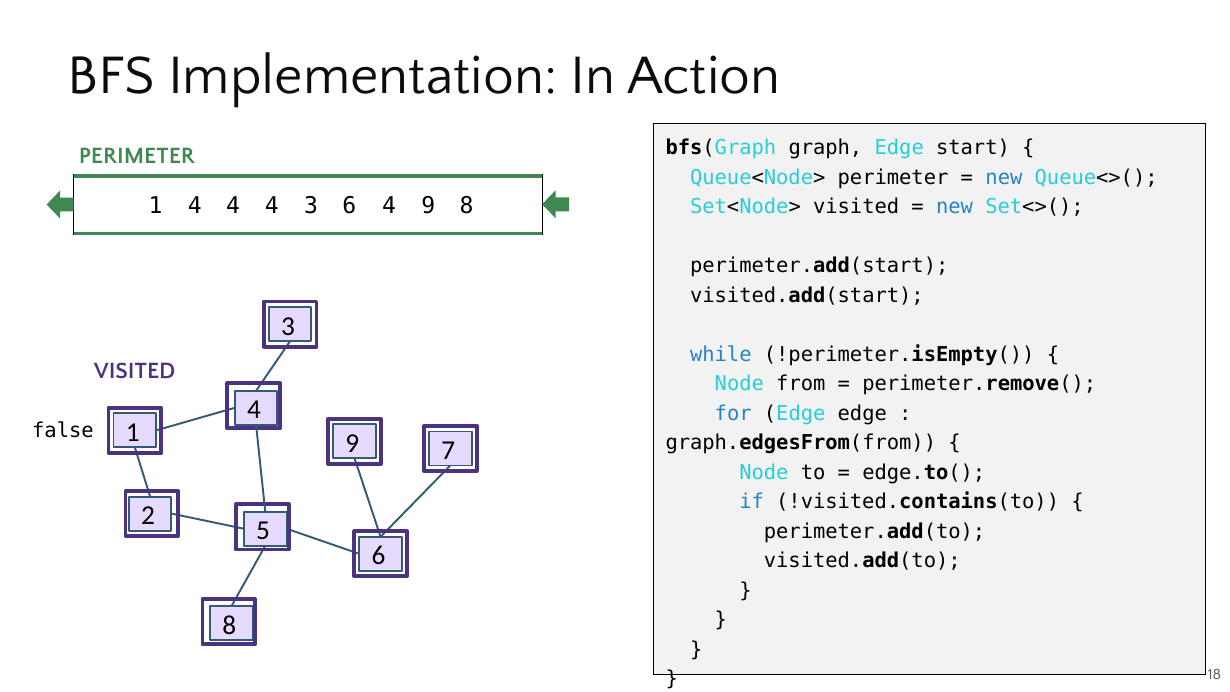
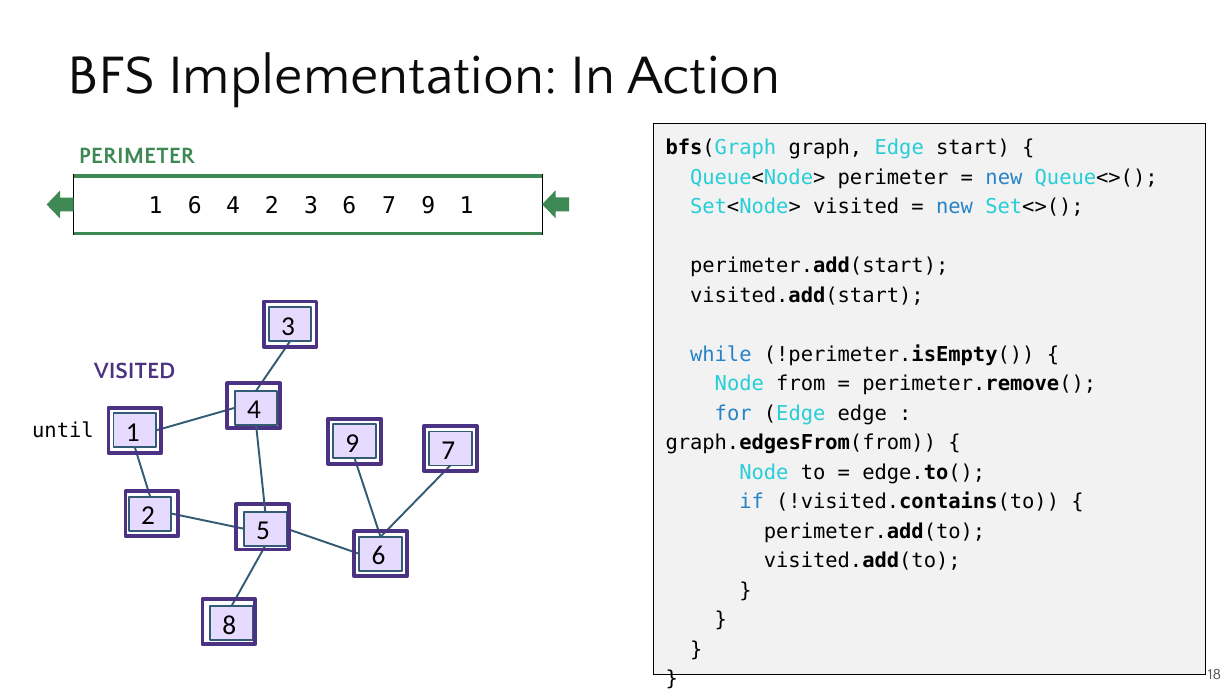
1 4: 4 -> 6
4 at (272, 206): 4 -> 2
3 6 4: 4 -> 7
8 at (467, 206): 8 -> 1
false: false -> until
